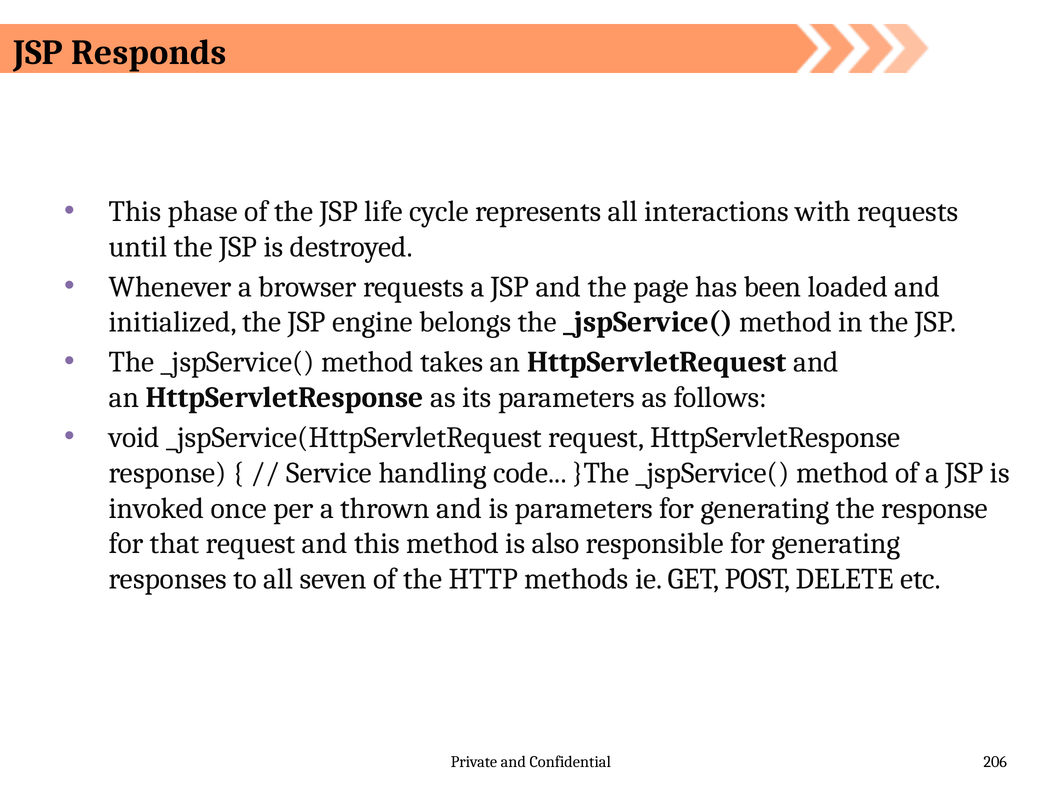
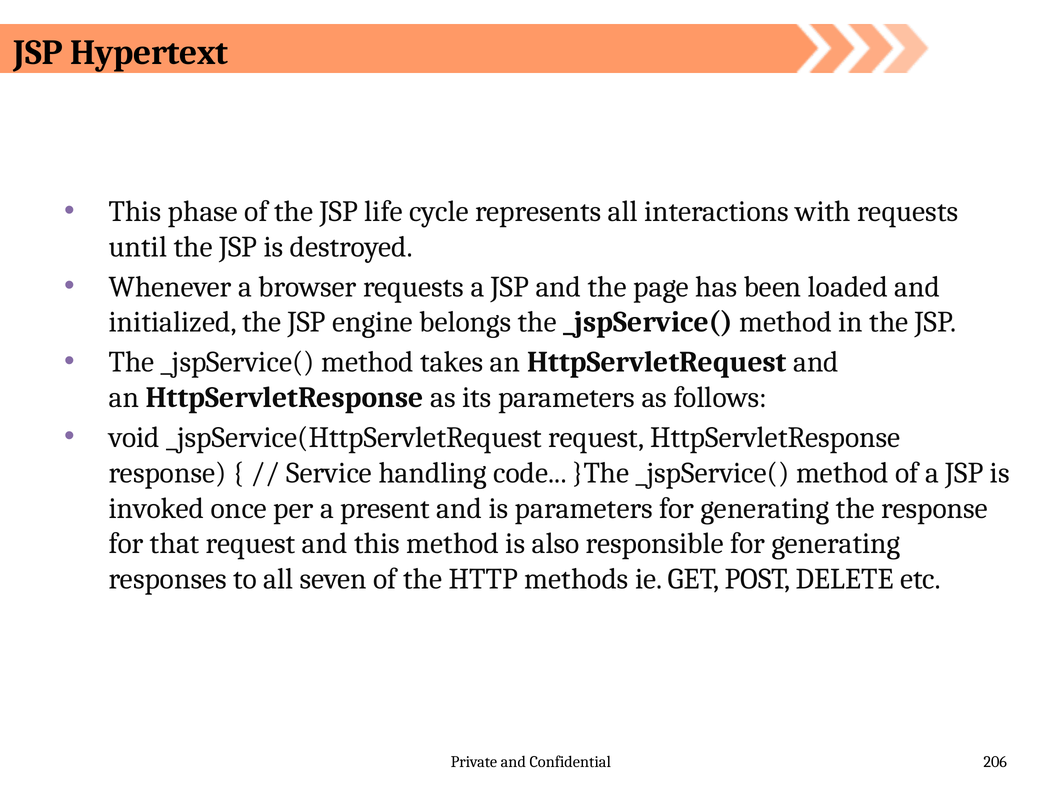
Responds: Responds -> Hypertext
thrown: thrown -> present
